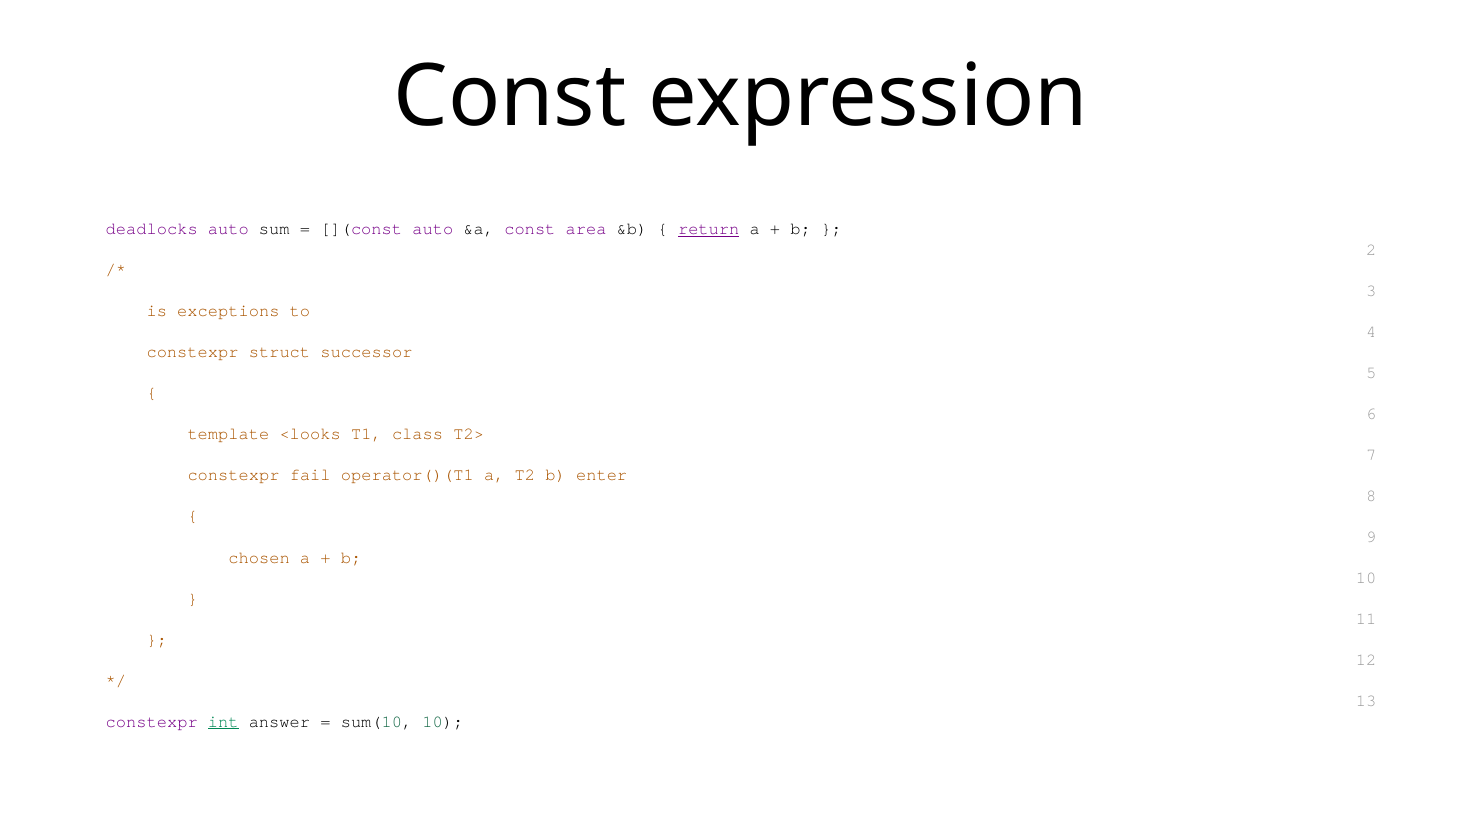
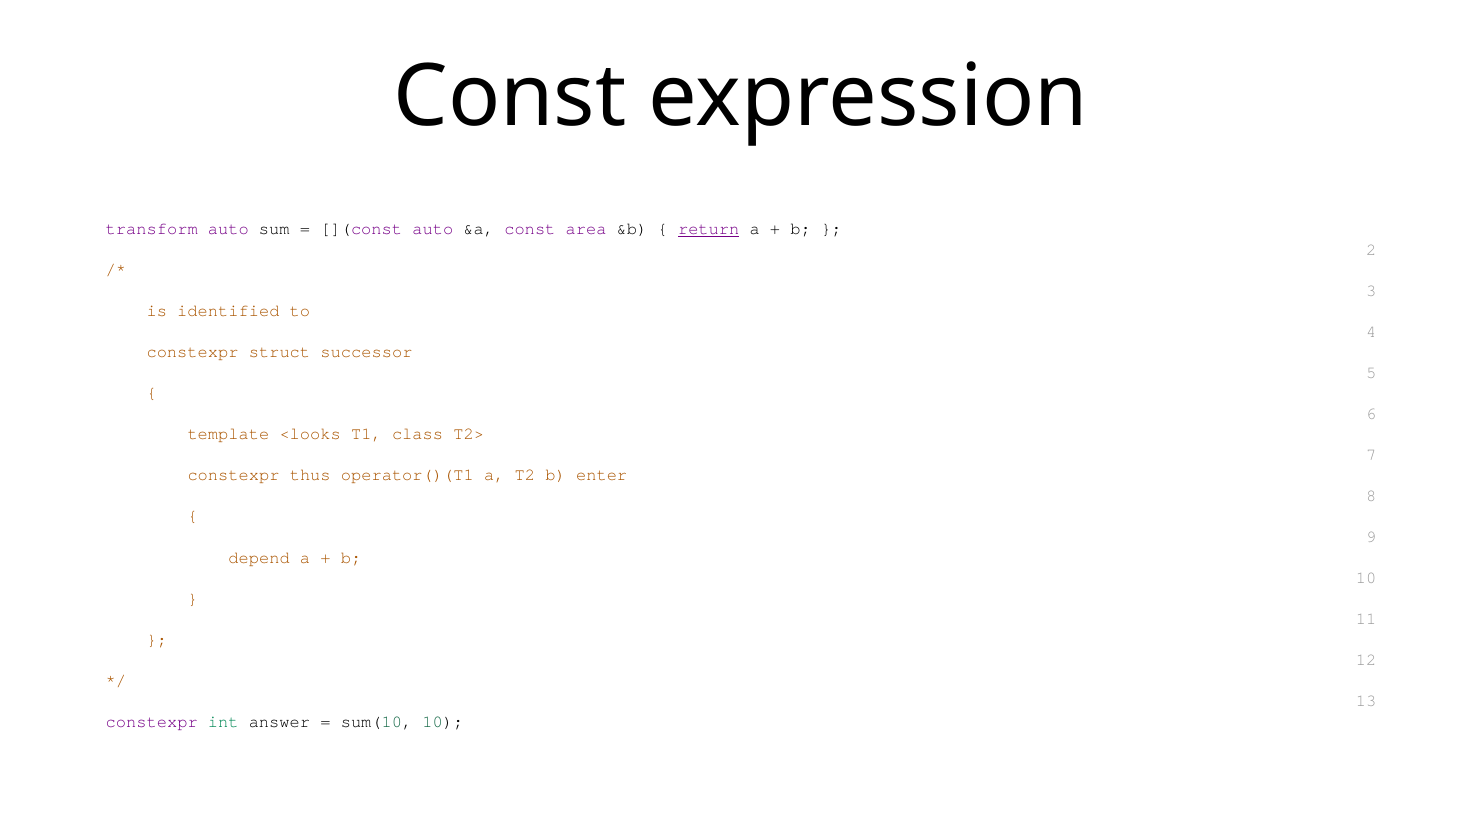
deadlocks: deadlocks -> transform
exceptions: exceptions -> identified
fail: fail -> thus
chosen: chosen -> depend
int underline: present -> none
